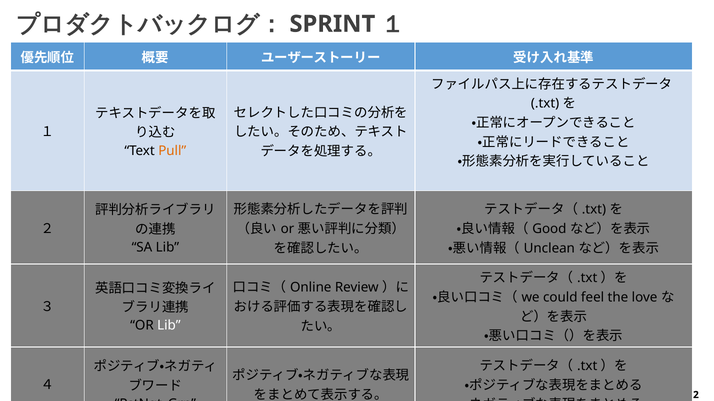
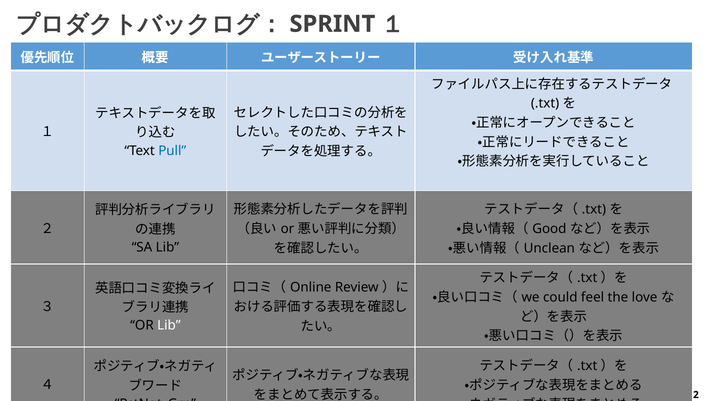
Pull colour: orange -> blue
